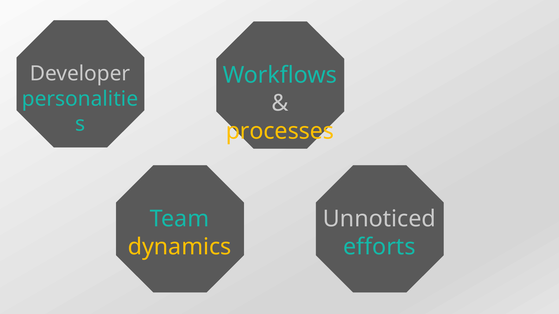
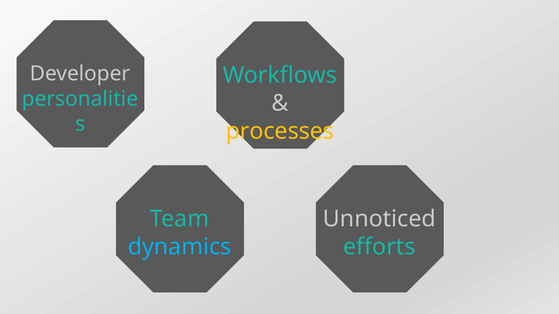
dynamics colour: yellow -> light blue
